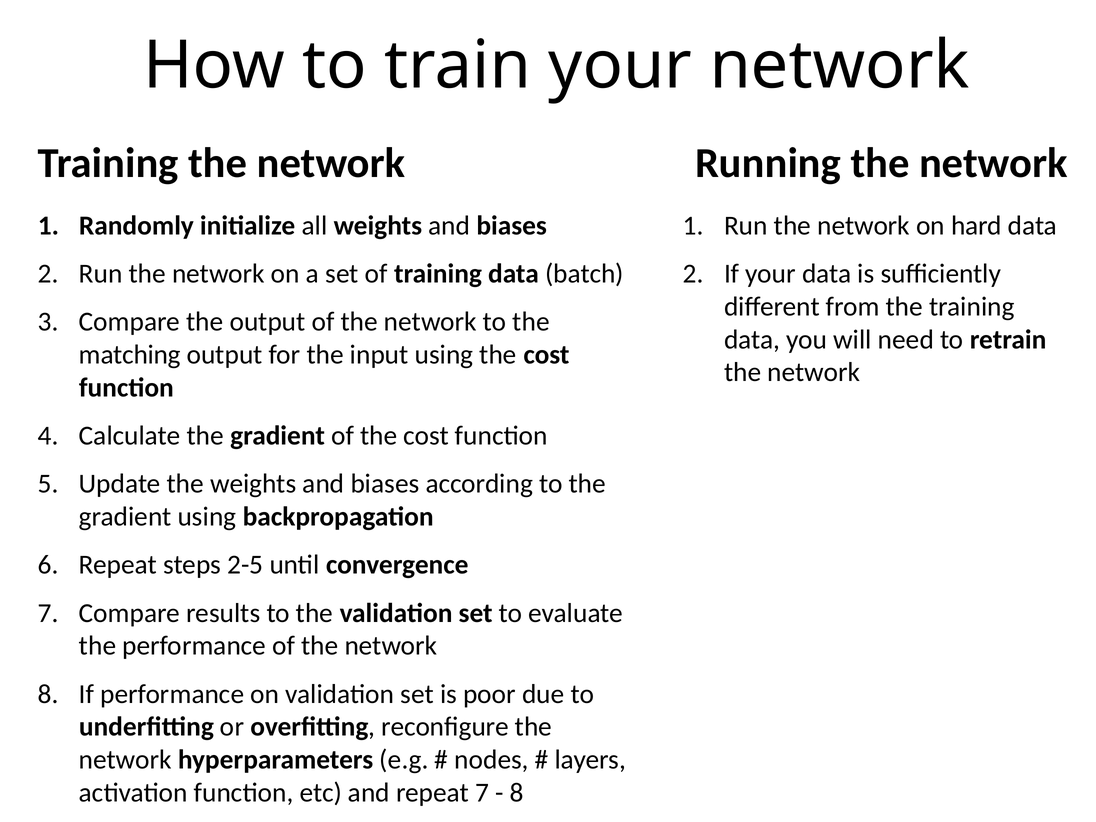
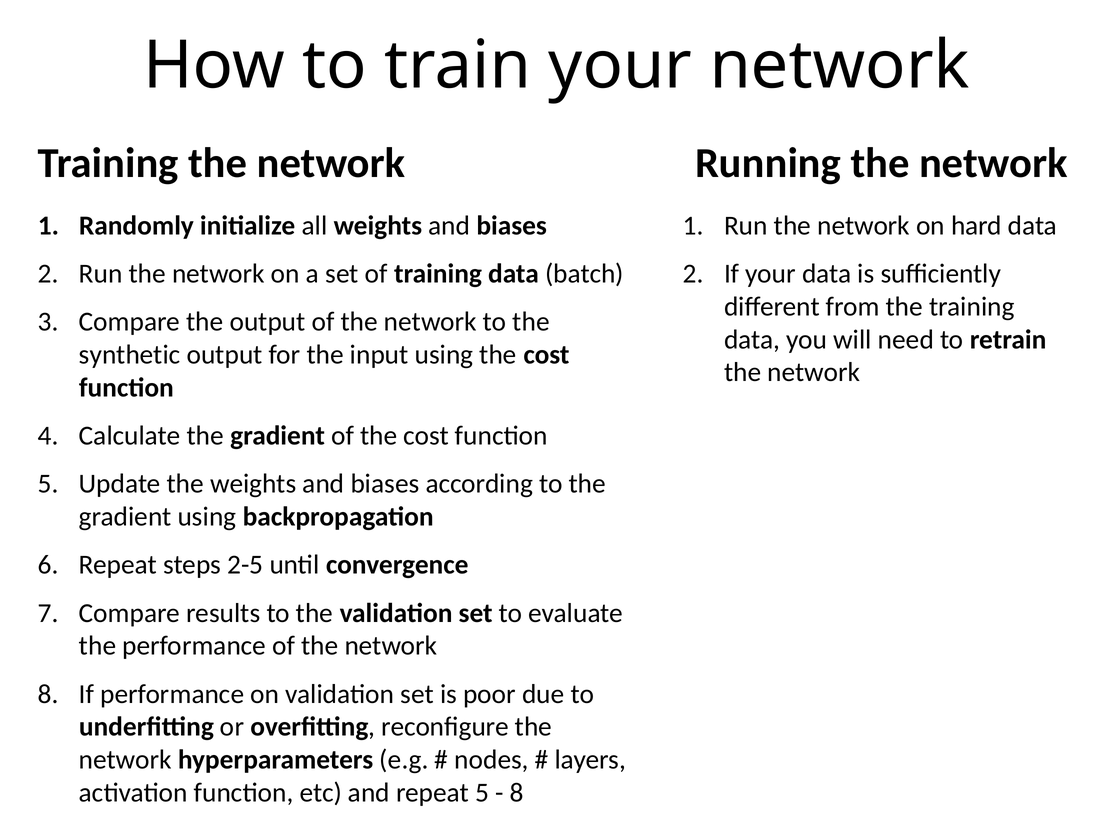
matching: matching -> synthetic
repeat 7: 7 -> 5
